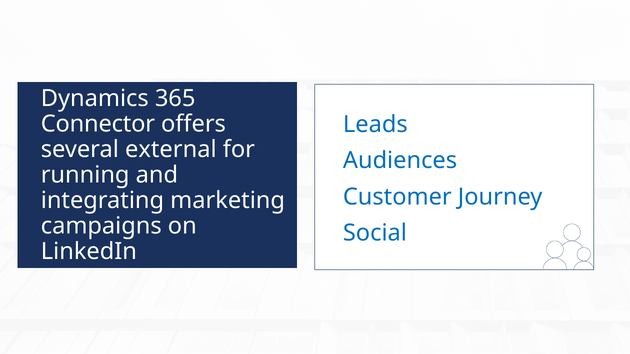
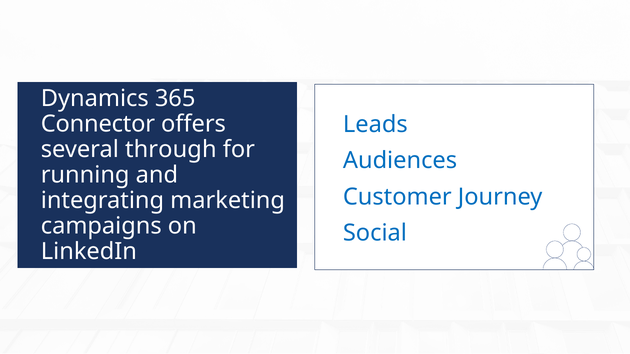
external: external -> through
